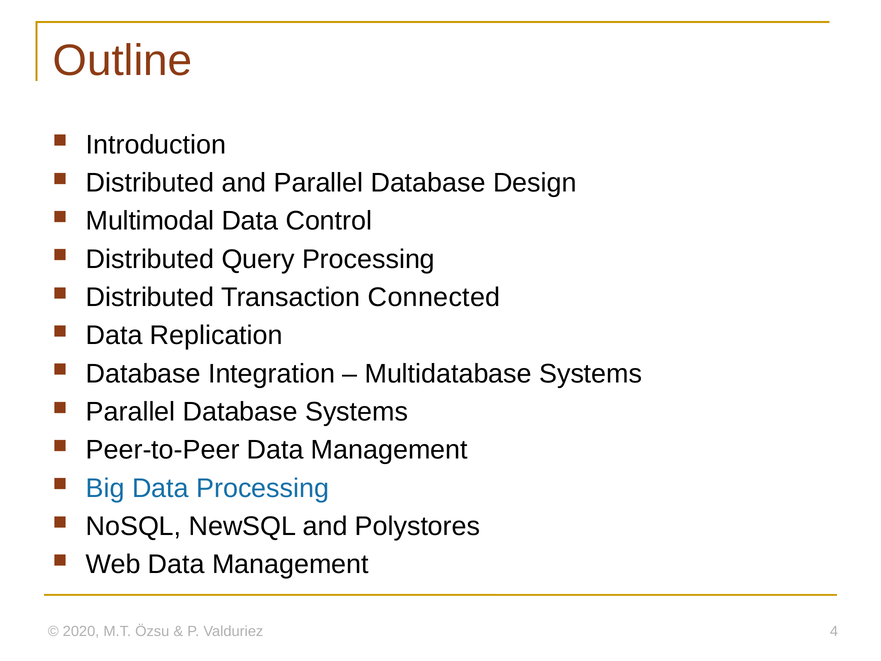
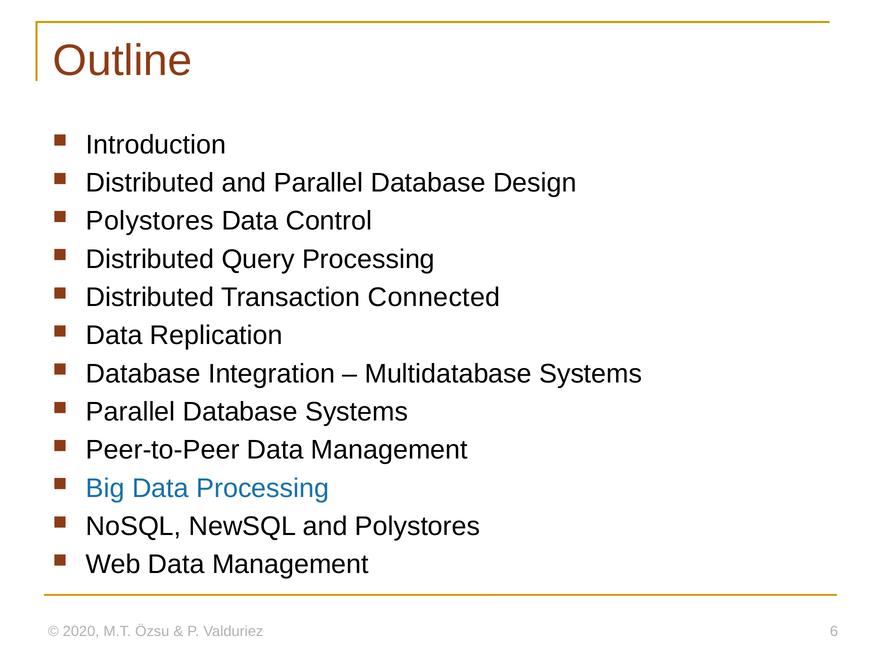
Multimodal at (150, 221): Multimodal -> Polystores
4: 4 -> 6
